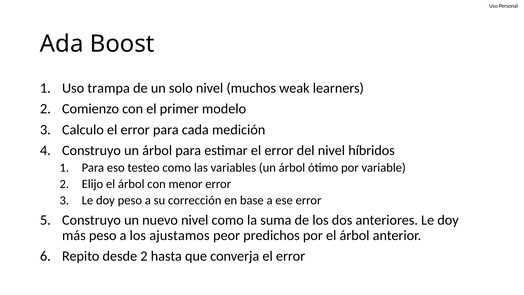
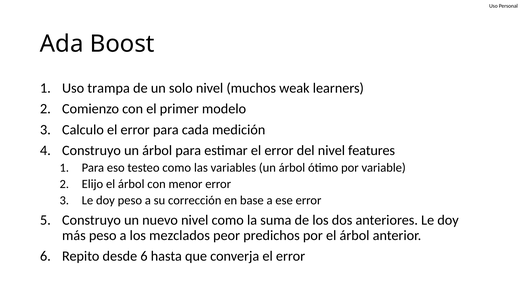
híbridos: híbridos -> features
ajustamos: ajustamos -> mezclados
desde 2: 2 -> 6
